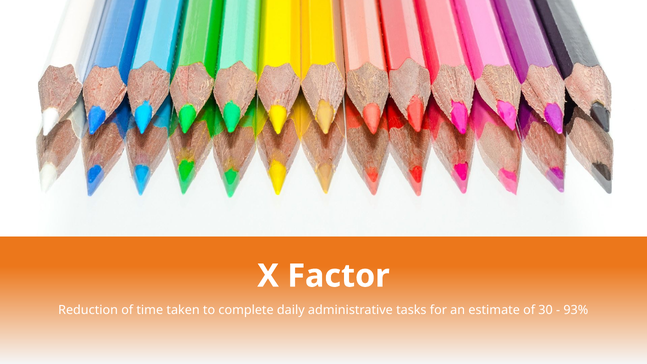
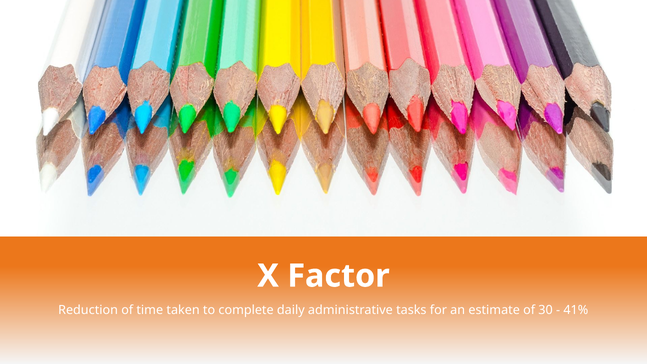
93%: 93% -> 41%
